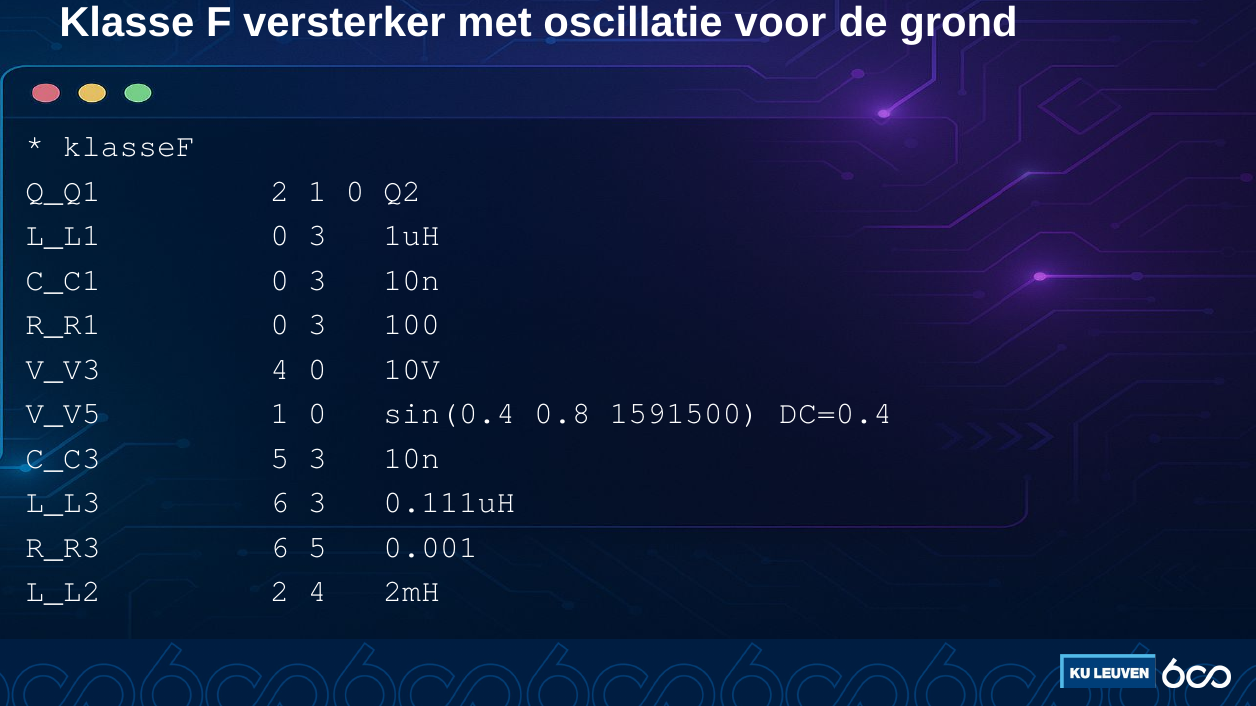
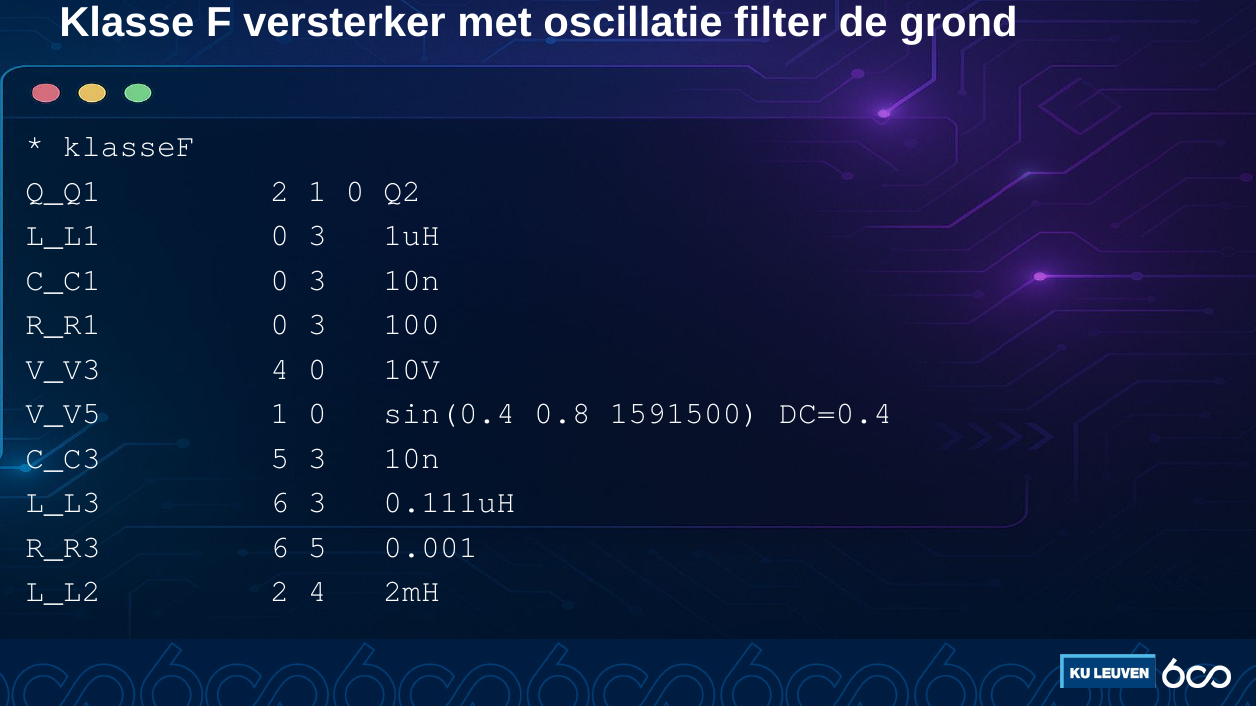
voor: voor -> filter
